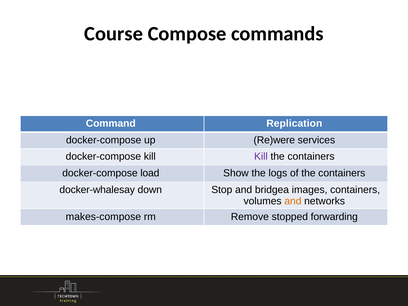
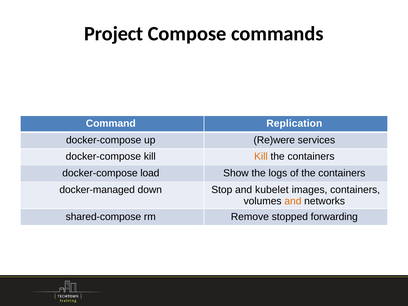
Course: Course -> Project
Kill at (261, 157) colour: purple -> orange
docker-whalesay: docker-whalesay -> docker-managed
bridgea: bridgea -> kubelet
makes-compose: makes-compose -> shared-compose
